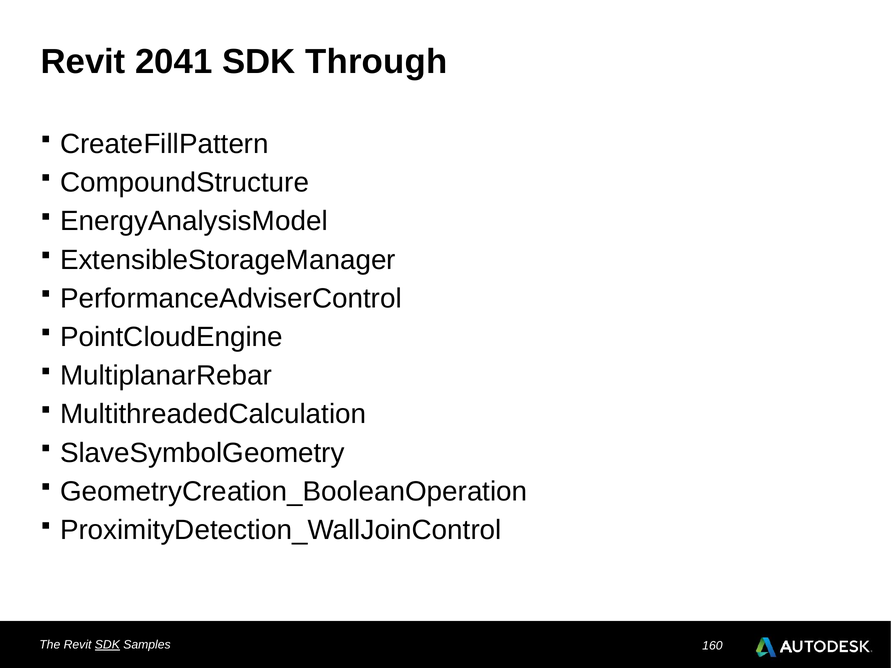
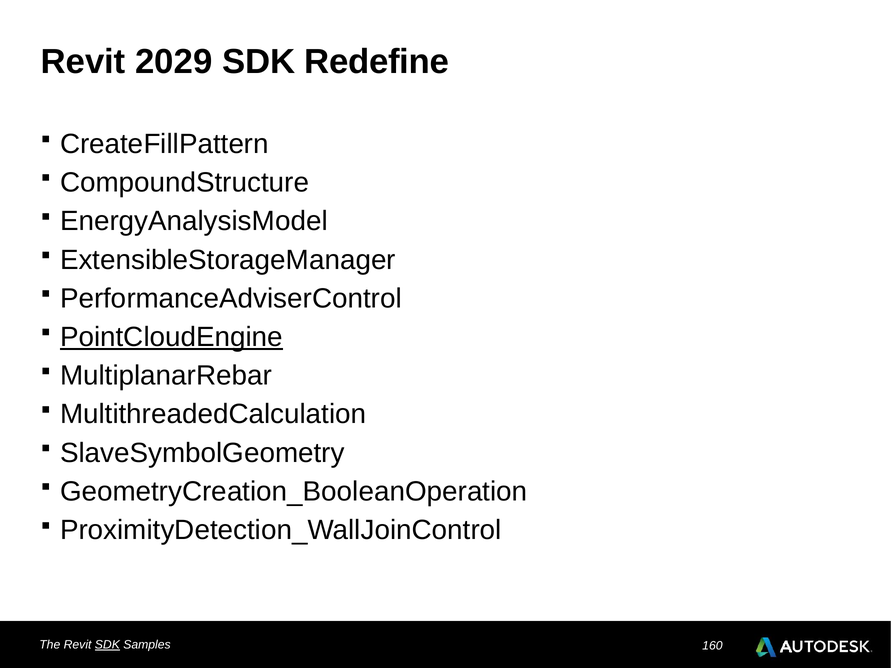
2041: 2041 -> 2029
Through: Through -> Redefine
PointCloudEngine underline: none -> present
